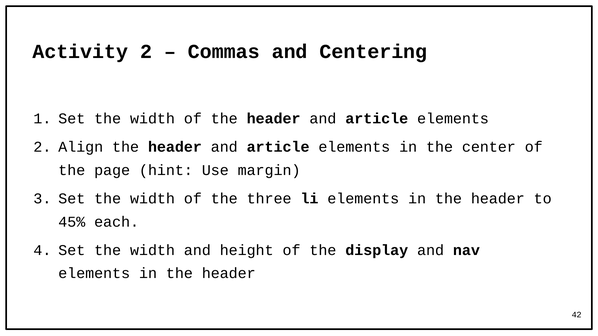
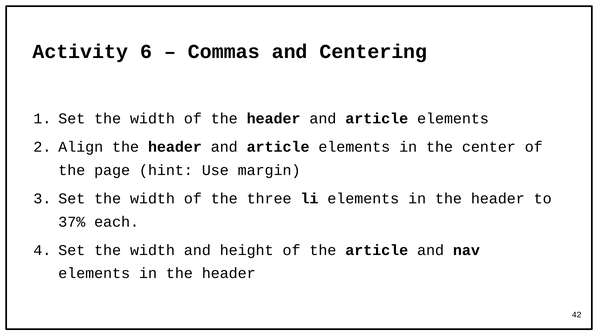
Activity 2: 2 -> 6
45%: 45% -> 37%
the display: display -> article
